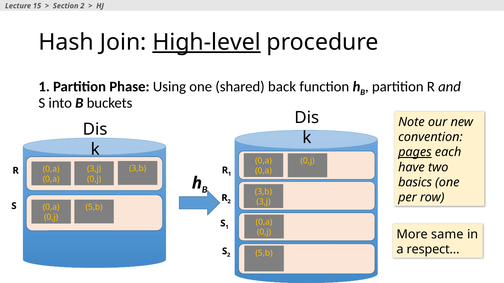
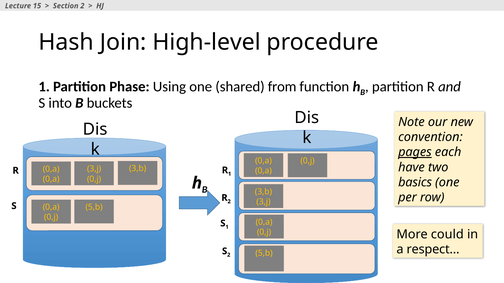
High-level underline: present -> none
back: back -> from
same: same -> could
